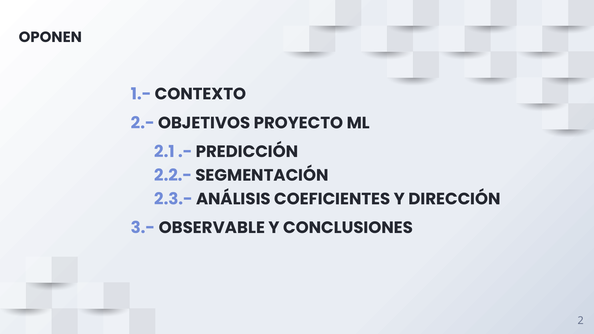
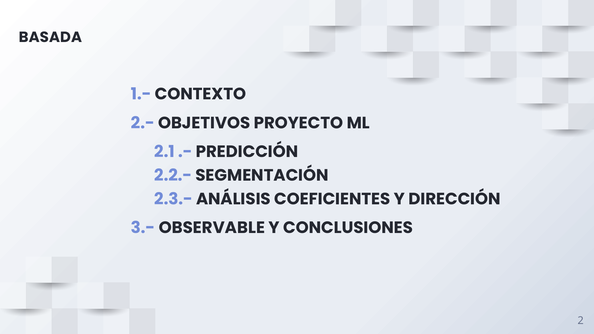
OPONEN: OPONEN -> BASADA
